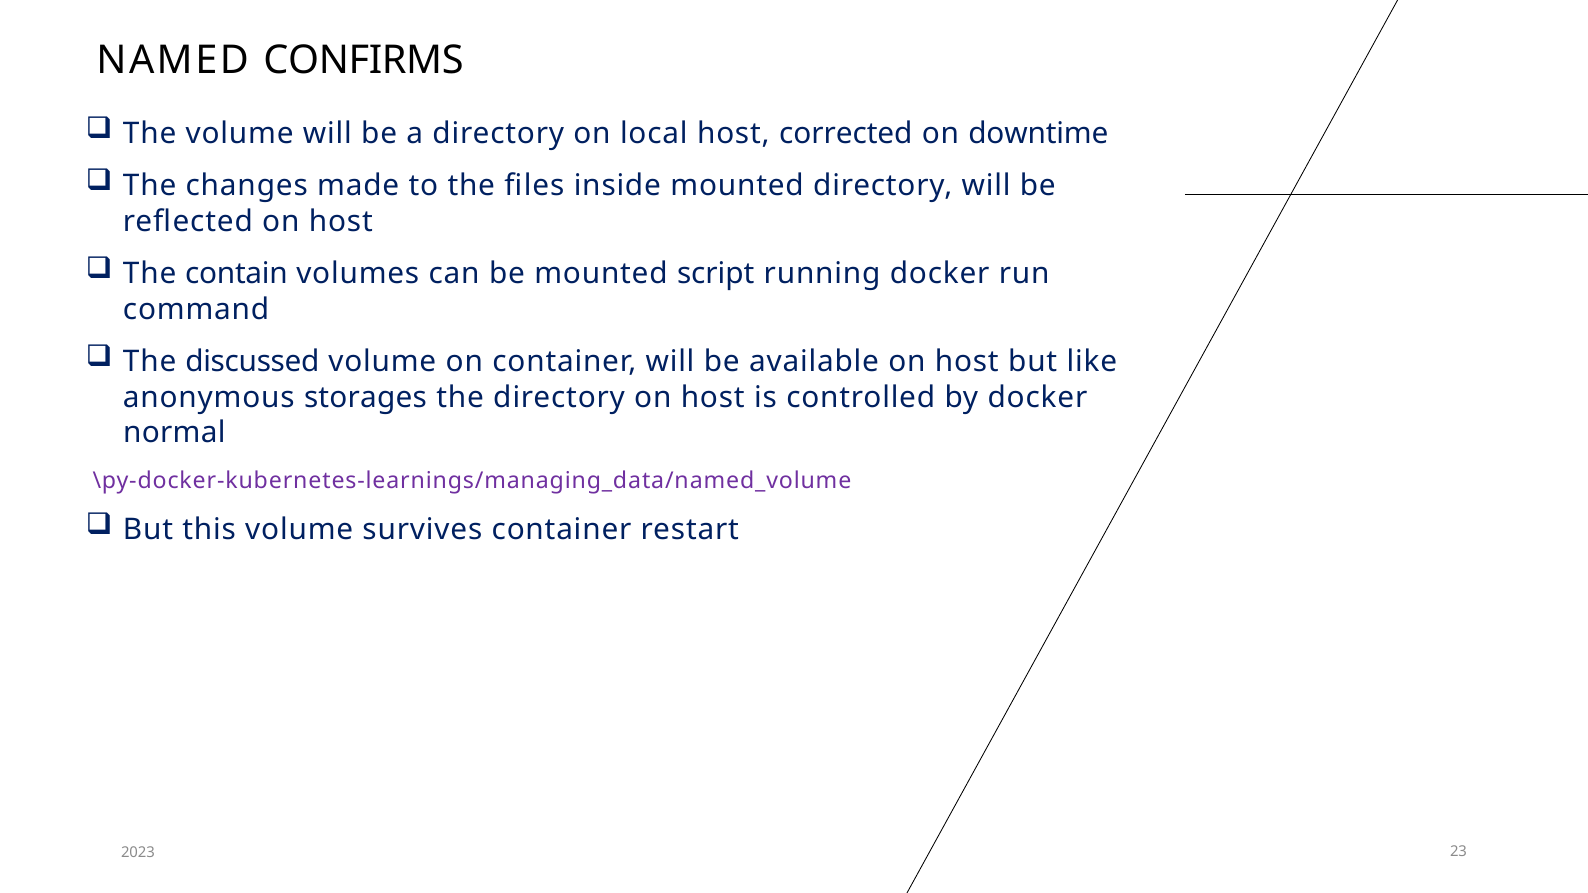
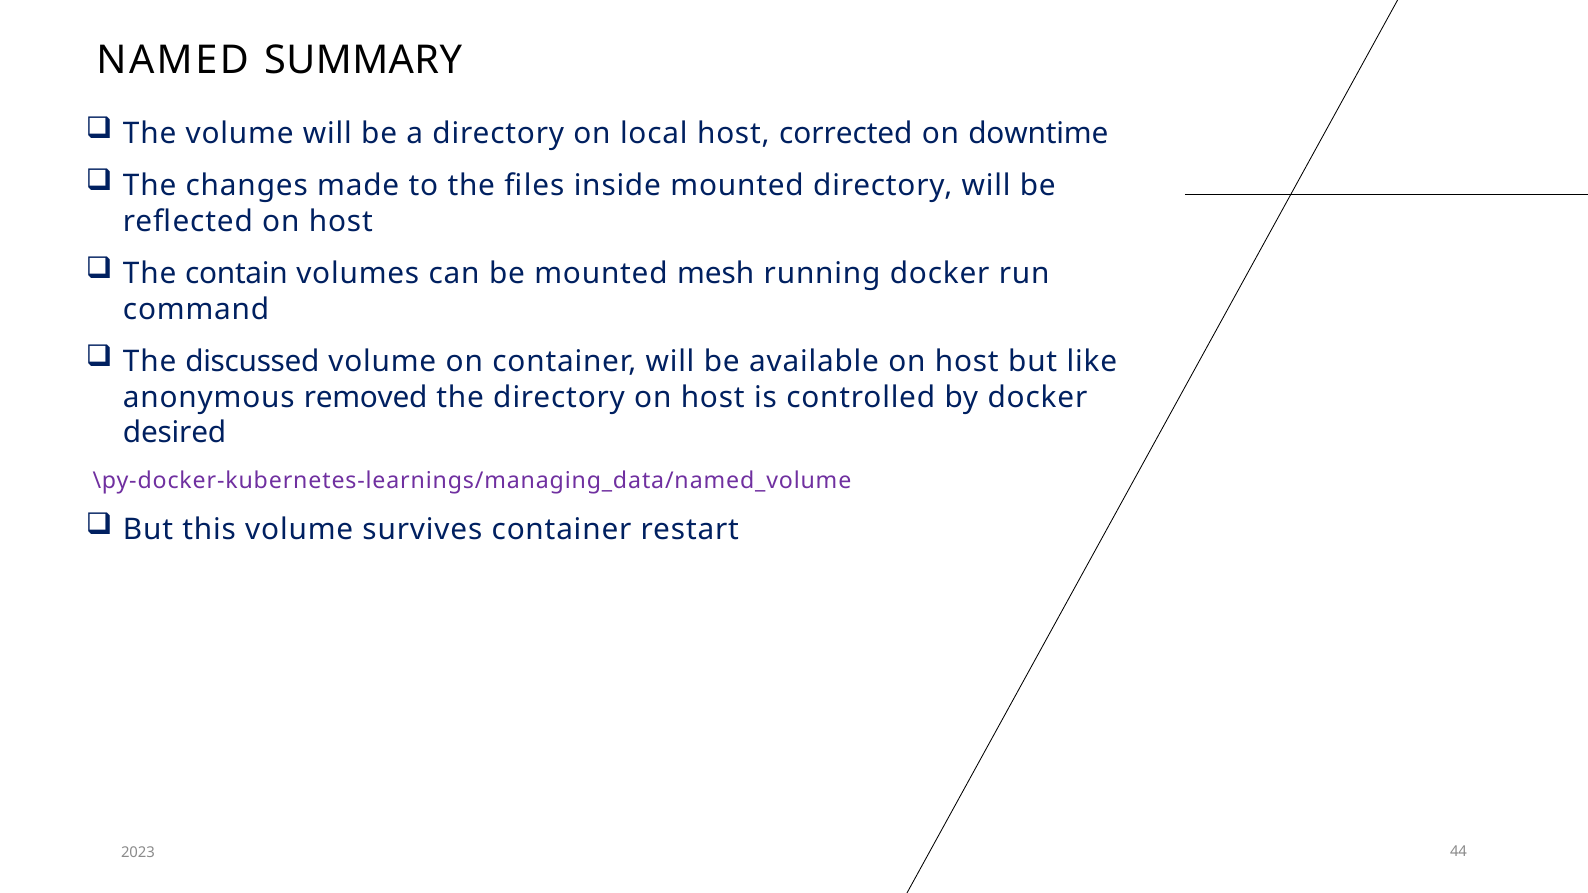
CONFIRMS: CONFIRMS -> SUMMARY
script: script -> mesh
storages: storages -> removed
normal: normal -> desired
23: 23 -> 44
